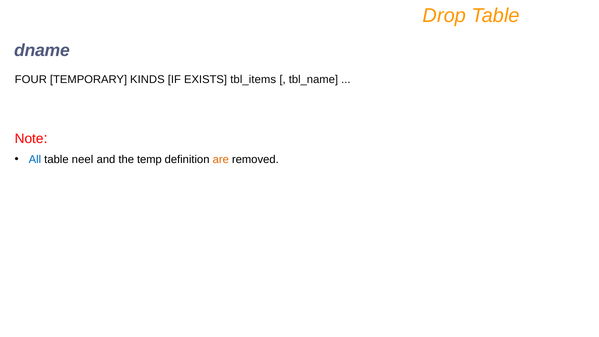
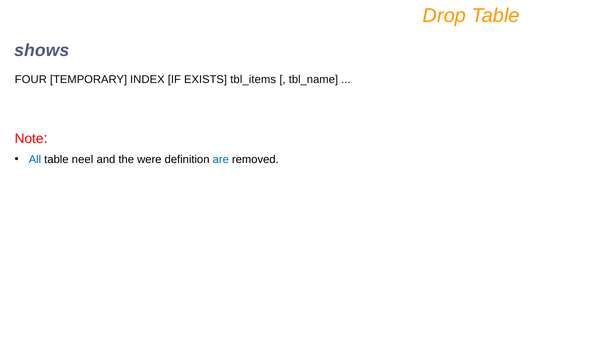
dname: dname -> shows
KINDS: KINDS -> INDEX
temp: temp -> were
are colour: orange -> blue
